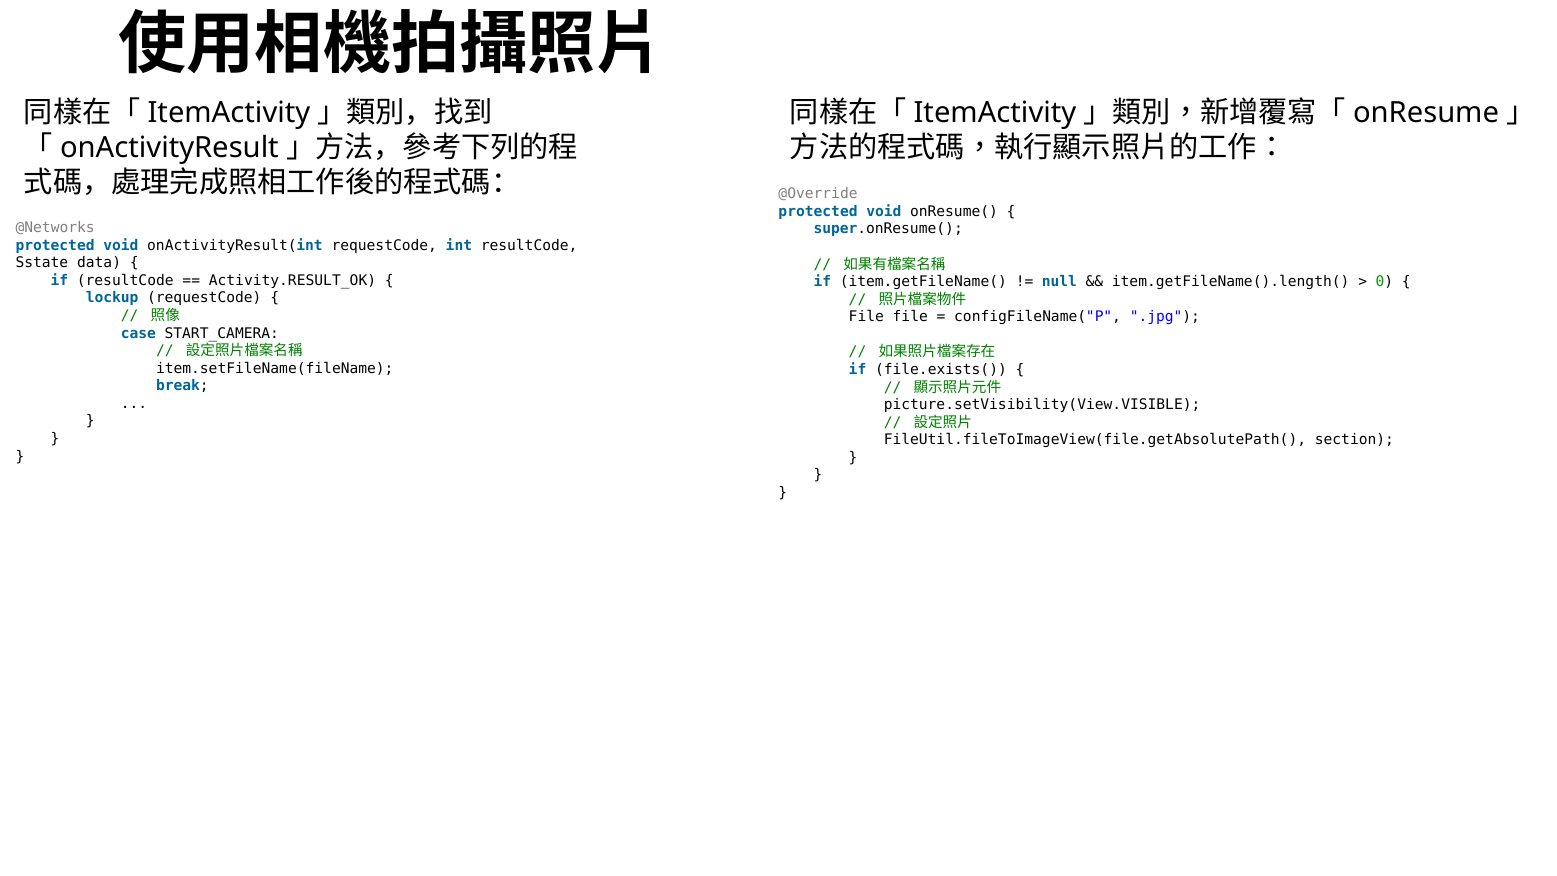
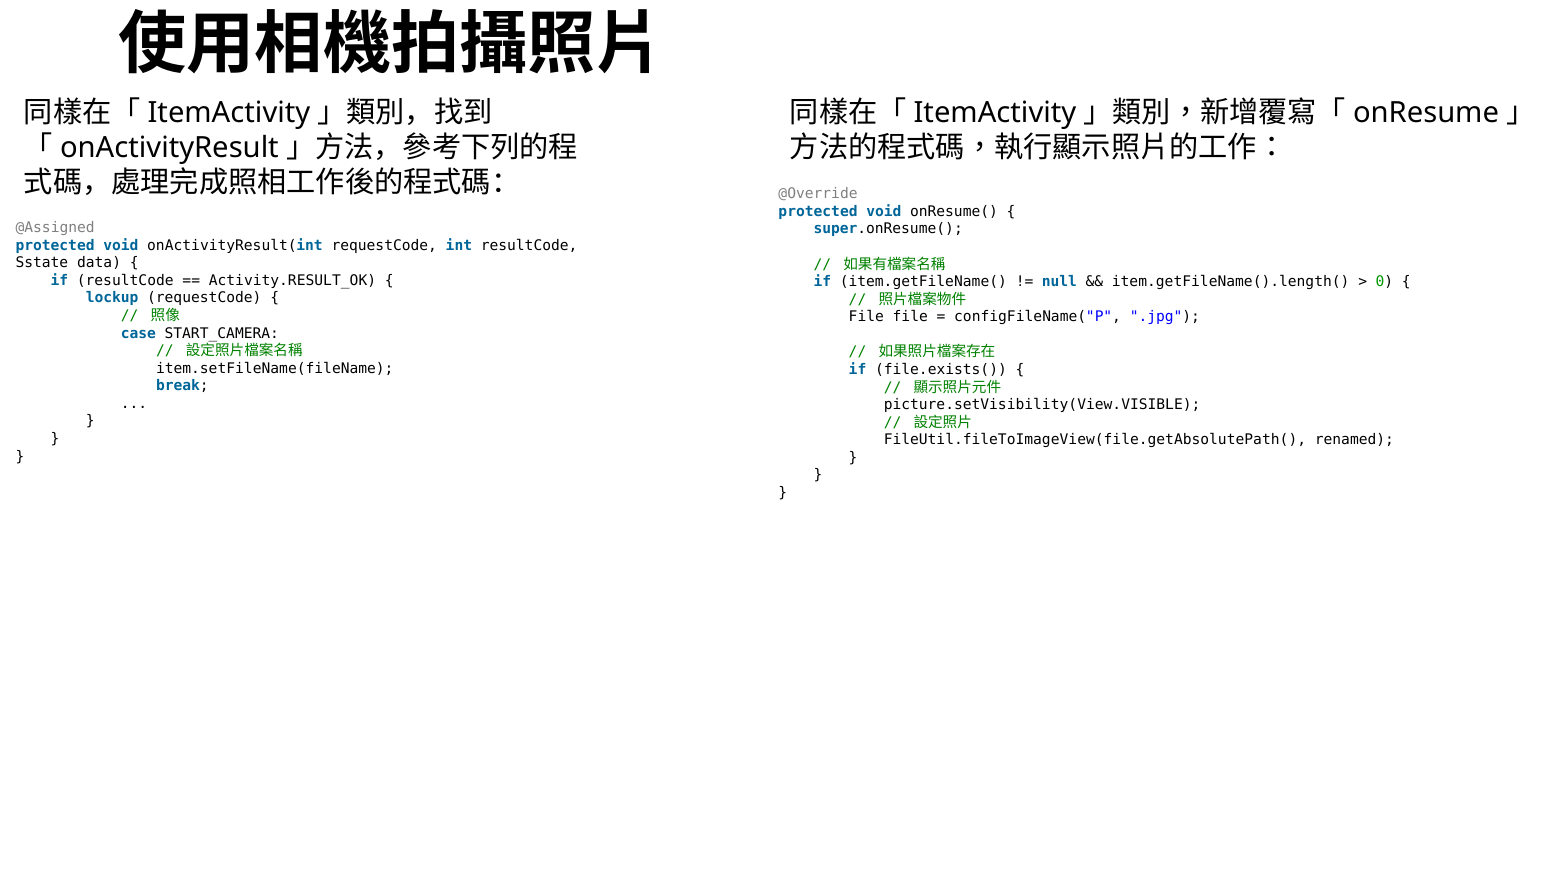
@Networks: @Networks -> @Assigned
section: section -> renamed
